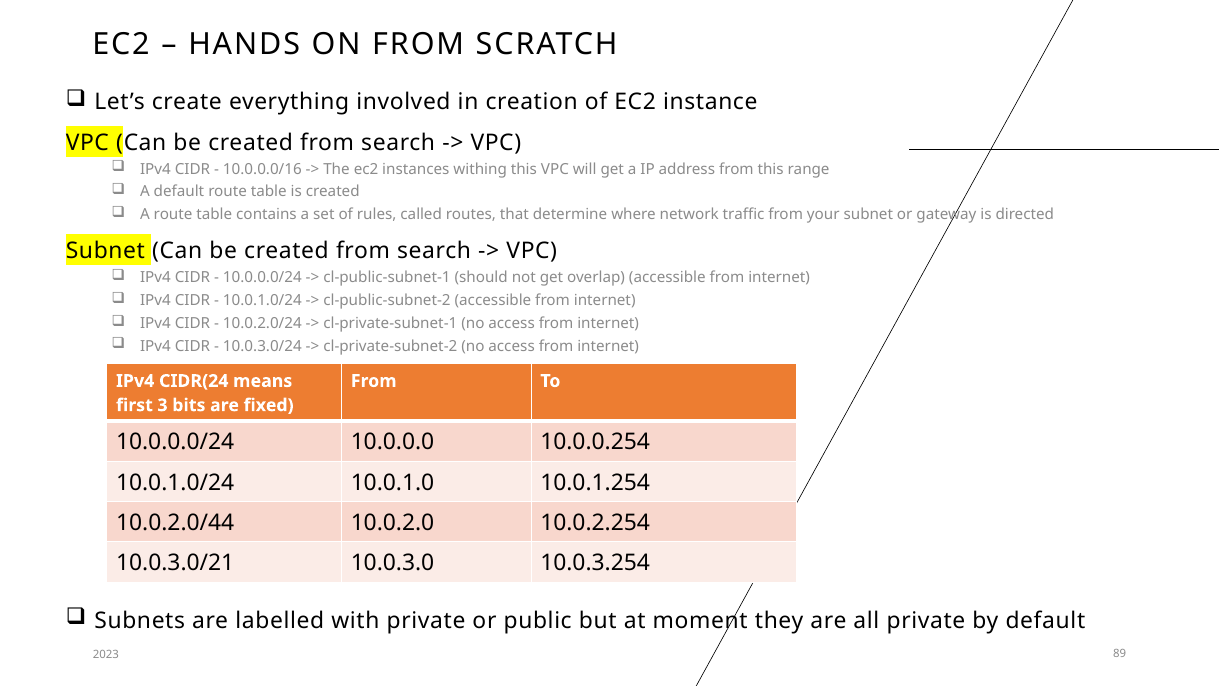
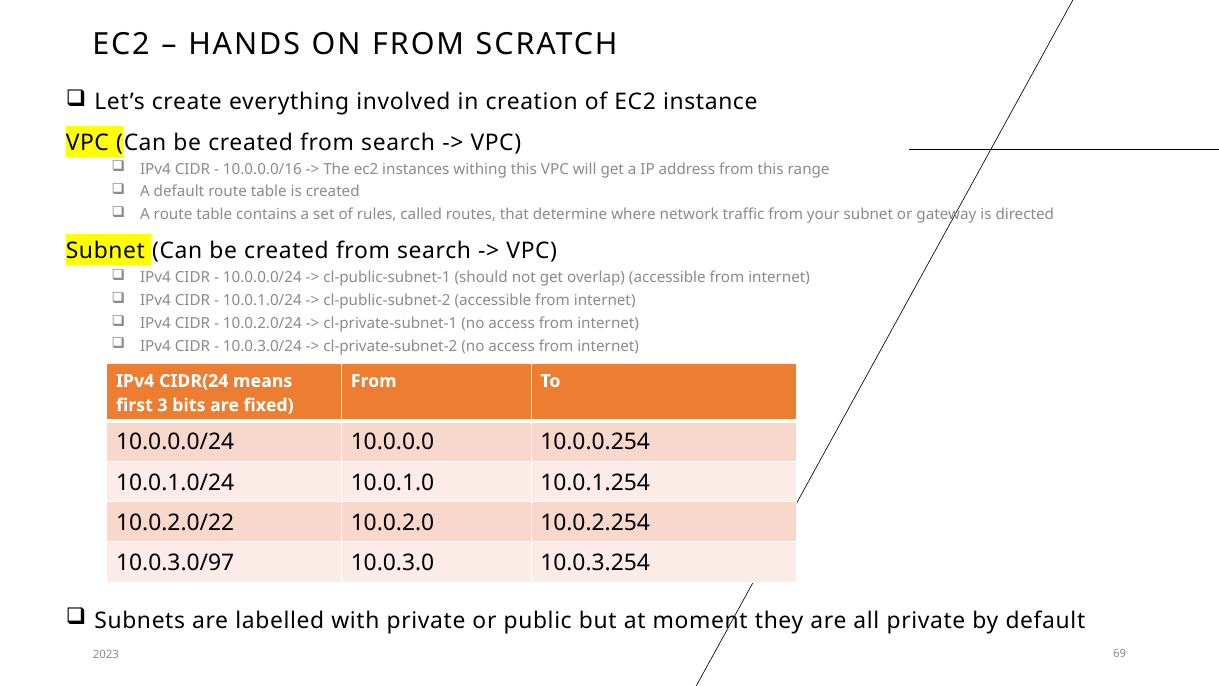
10.0.2.0/44: 10.0.2.0/44 -> 10.0.2.0/22
10.0.3.0/21: 10.0.3.0/21 -> 10.0.3.0/97
89: 89 -> 69
